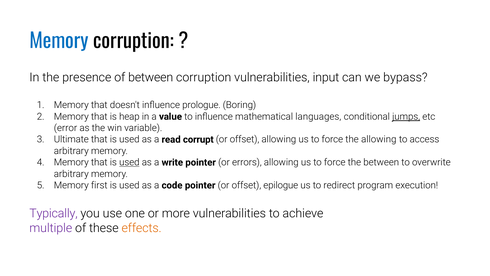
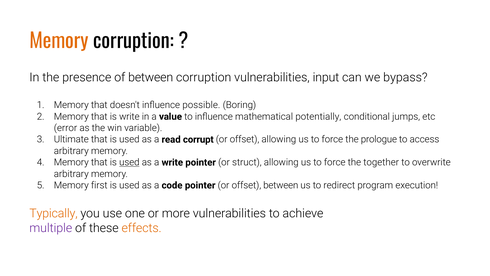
Memory at (59, 41) colour: blue -> orange
prologue: prologue -> possible
is heap: heap -> write
languages: languages -> potentially
jumps underline: present -> none
the allowing: allowing -> prologue
errors: errors -> struct
the between: between -> together
offset epilogue: epilogue -> between
Typically colour: purple -> orange
